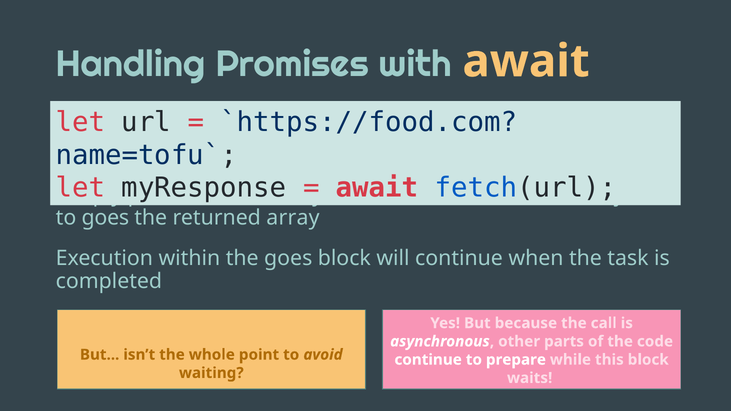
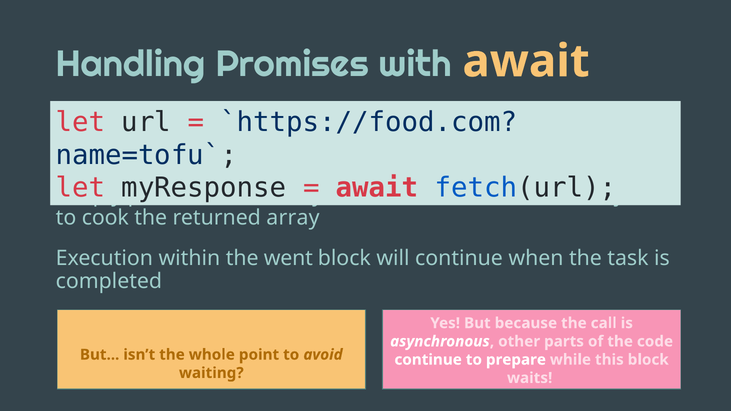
to goes: goes -> cook
the goes: goes -> went
